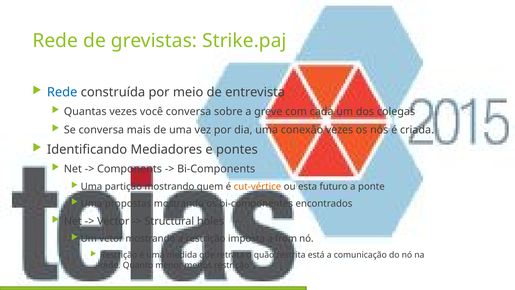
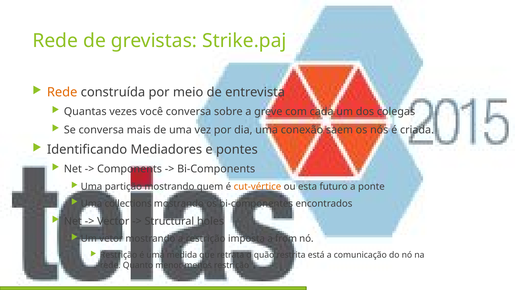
Rede at (62, 92) colour: blue -> orange
conexão vezes: vezes -> saem
propostas: propostas -> collections
